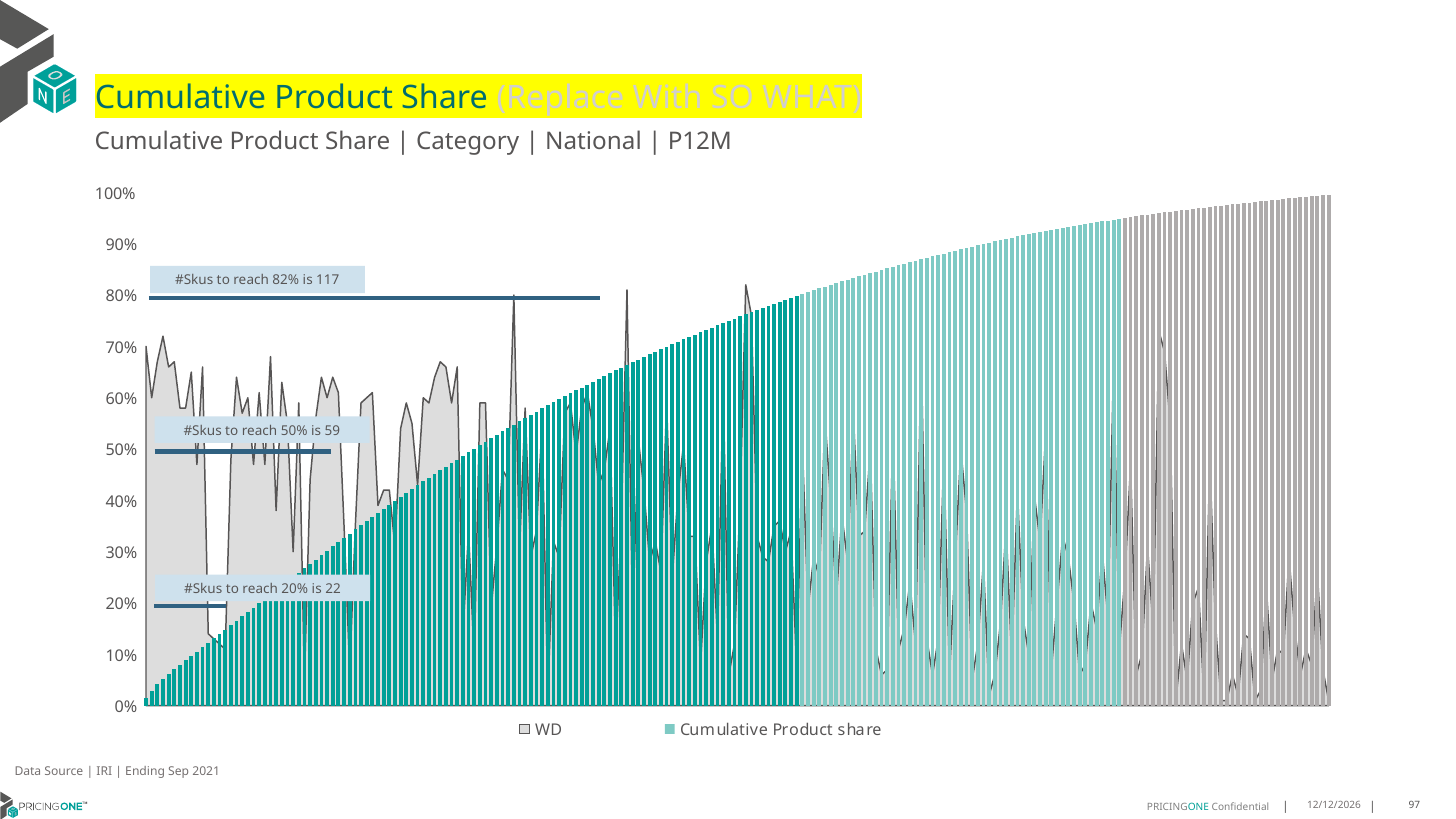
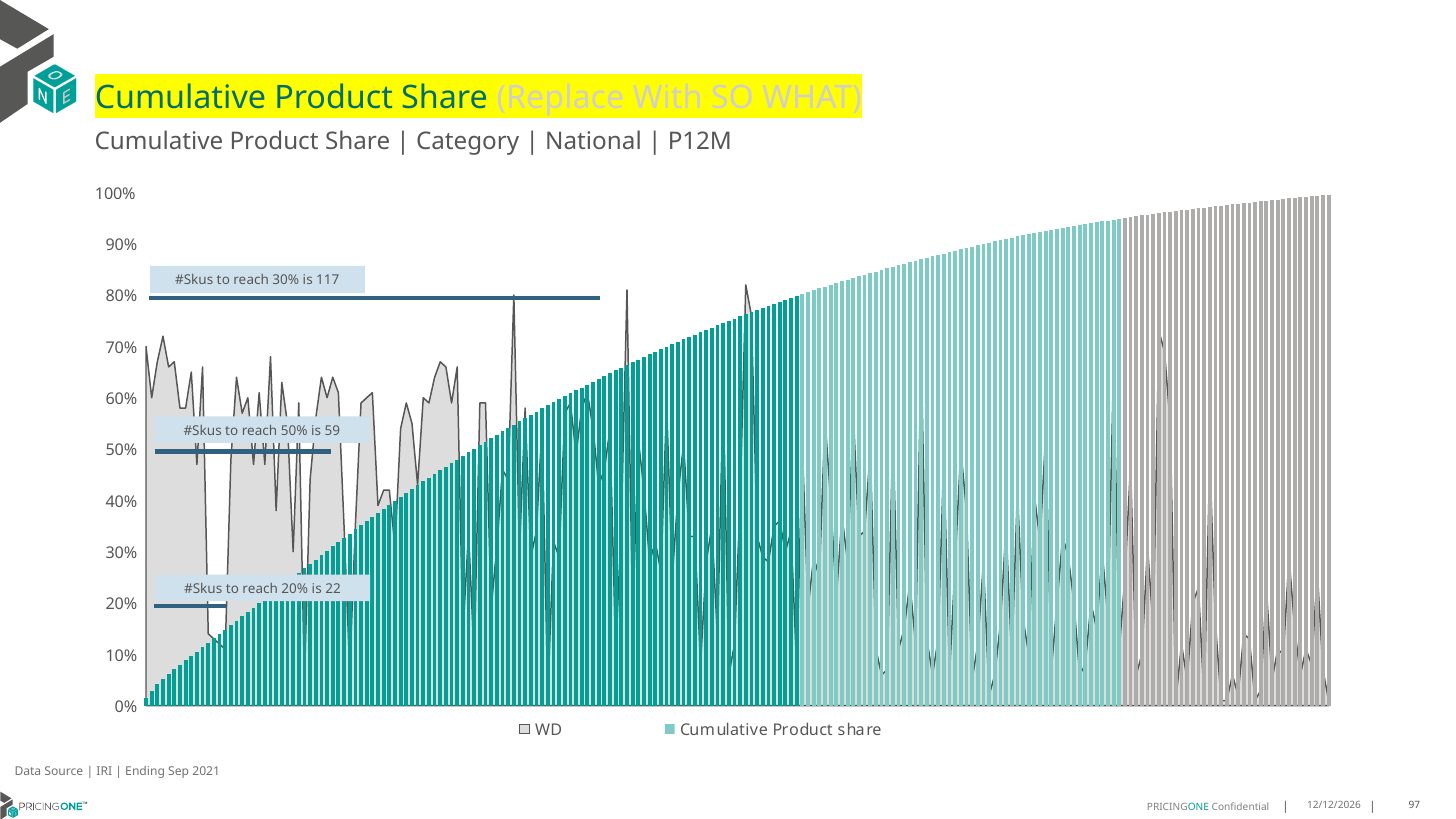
reach 82%: 82% -> 30%
